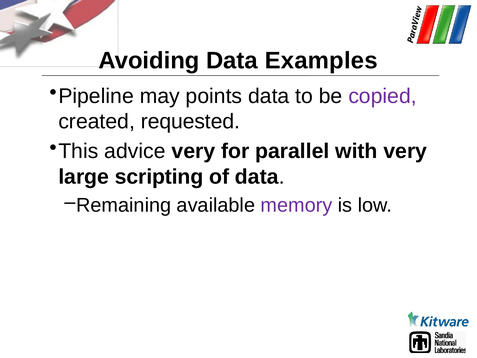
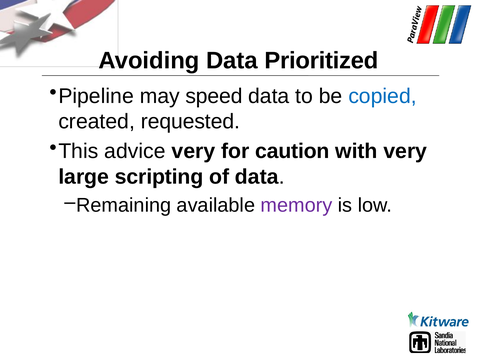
Examples: Examples -> Prioritized
points: points -> speed
copied colour: purple -> blue
parallel: parallel -> caution
